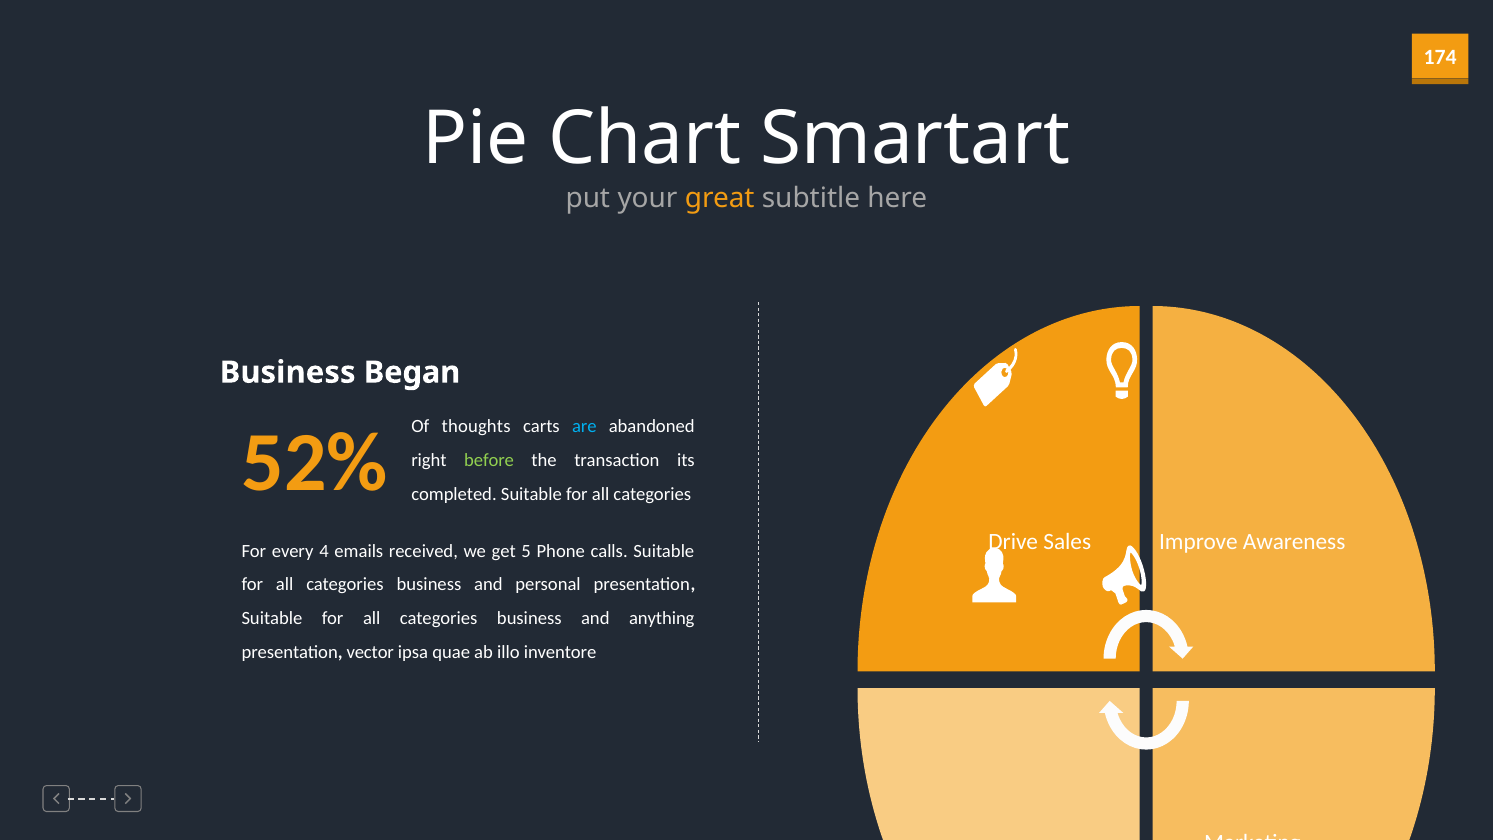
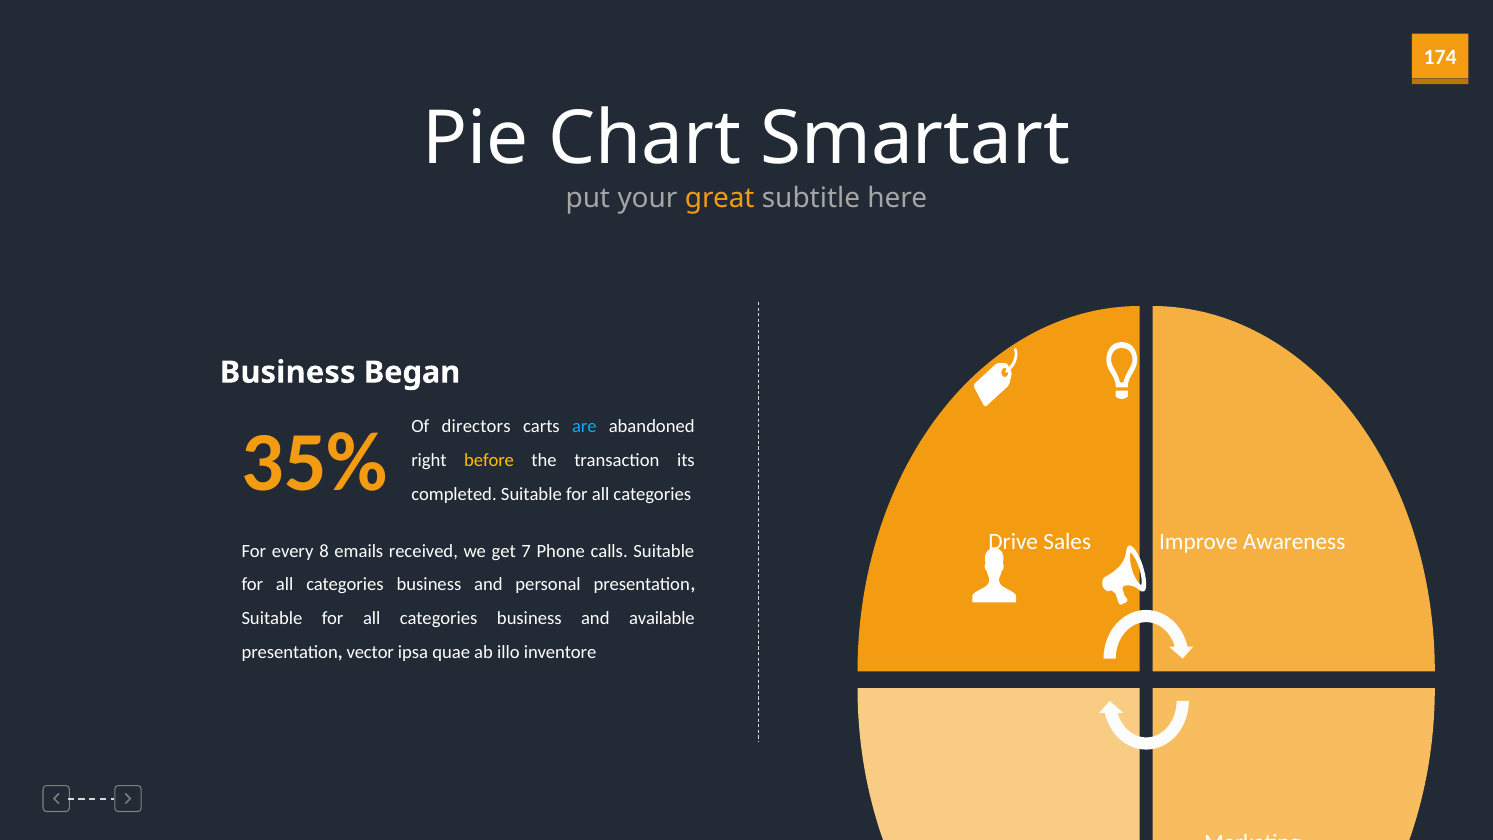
thoughts: thoughts -> directors
52%: 52% -> 35%
before colour: light green -> yellow
4: 4 -> 8
5: 5 -> 7
anything: anything -> available
